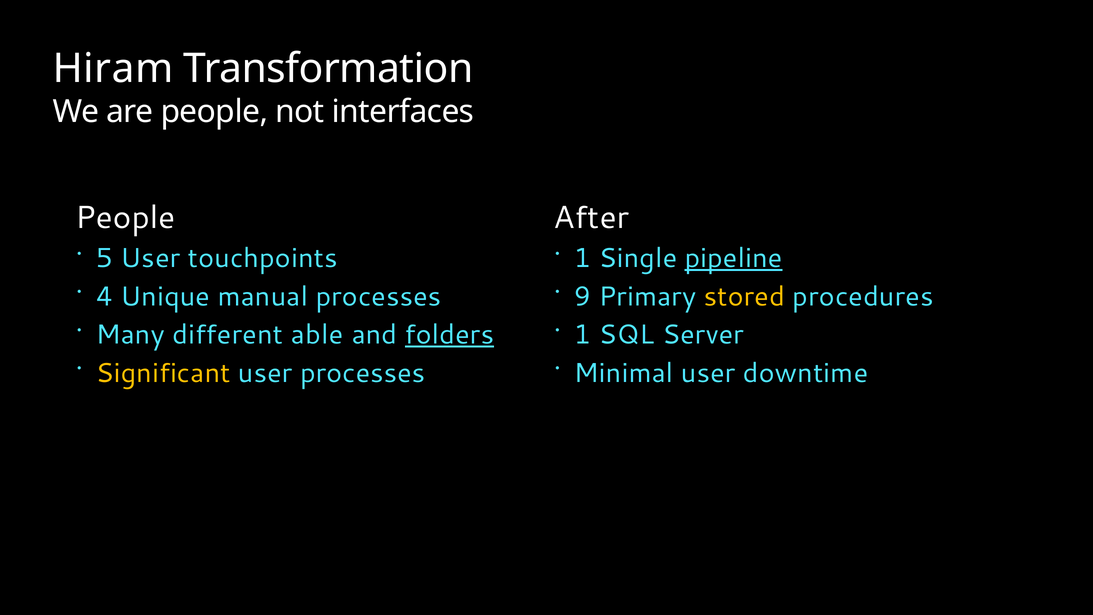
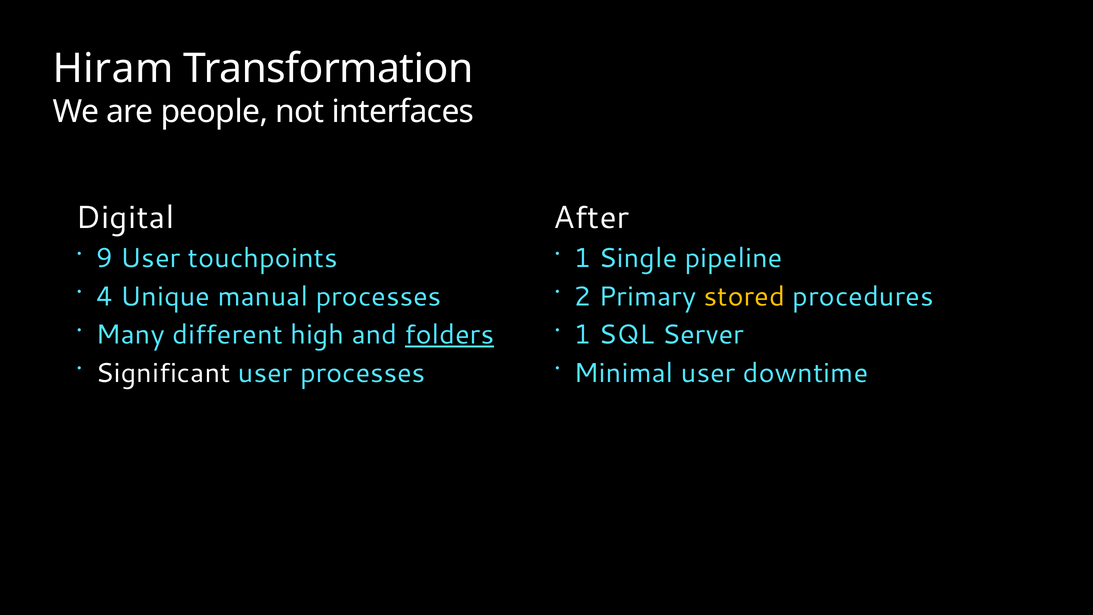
People at (125, 217): People -> Digital
5: 5 -> 9
pipeline underline: present -> none
9: 9 -> 2
able: able -> high
Significant colour: yellow -> white
